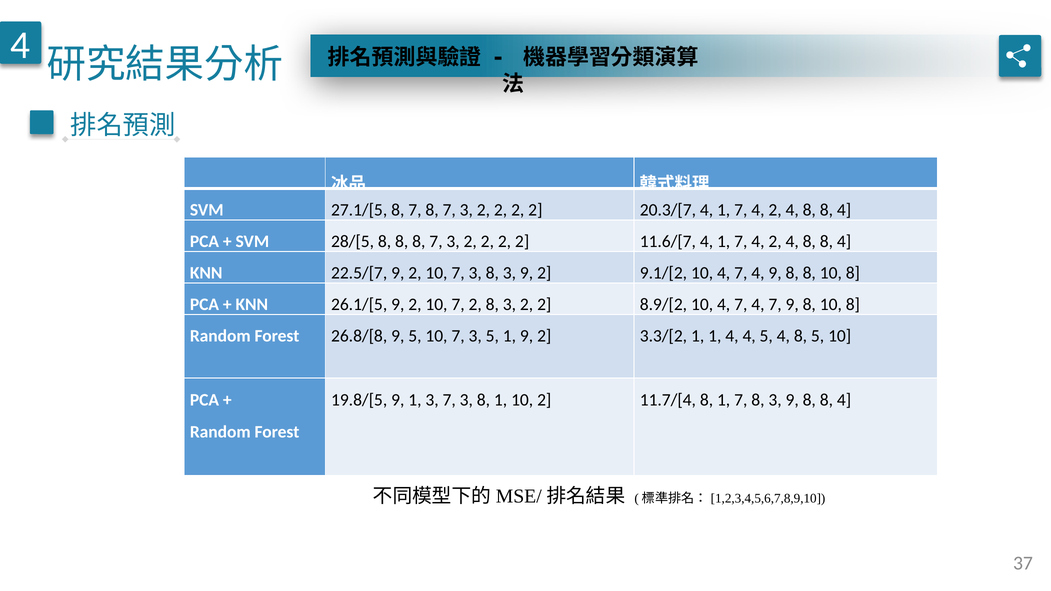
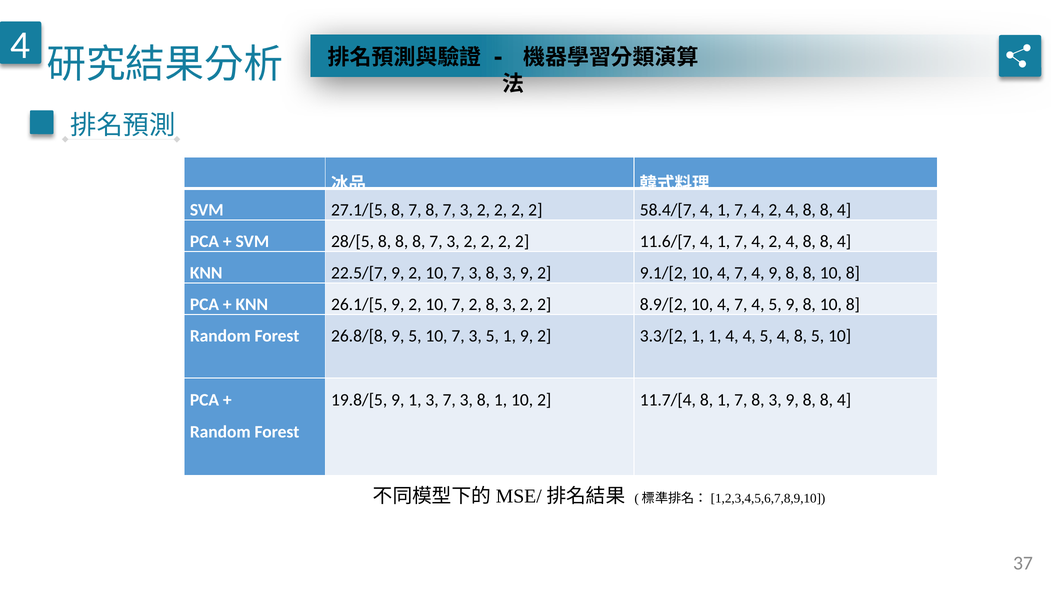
20.3/[7: 20.3/[7 -> 58.4/[7
7 4 7: 7 -> 5
